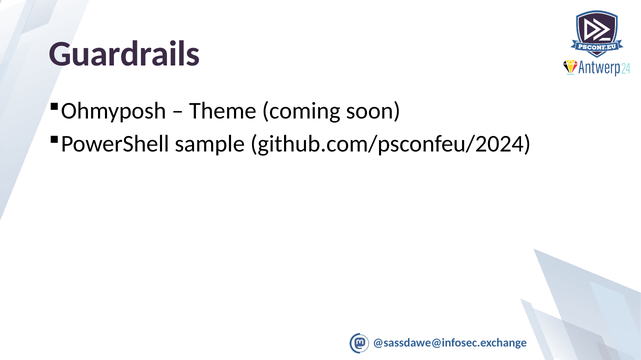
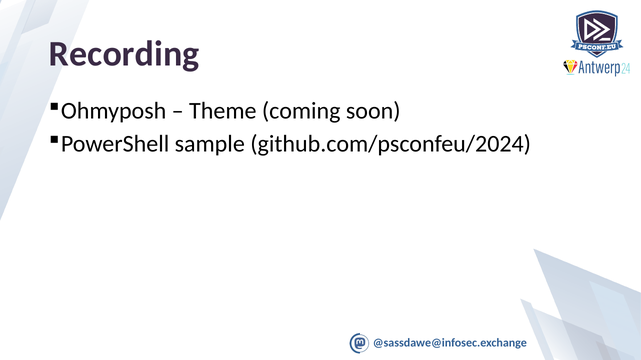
Guardrails: Guardrails -> Recording
